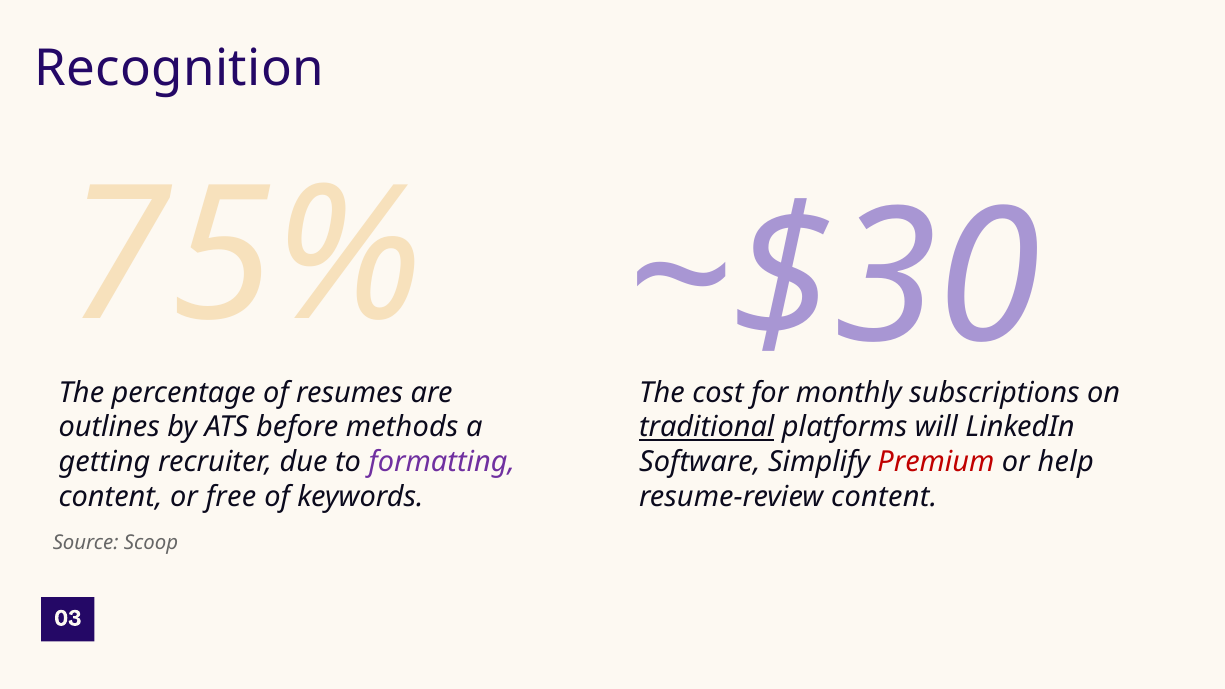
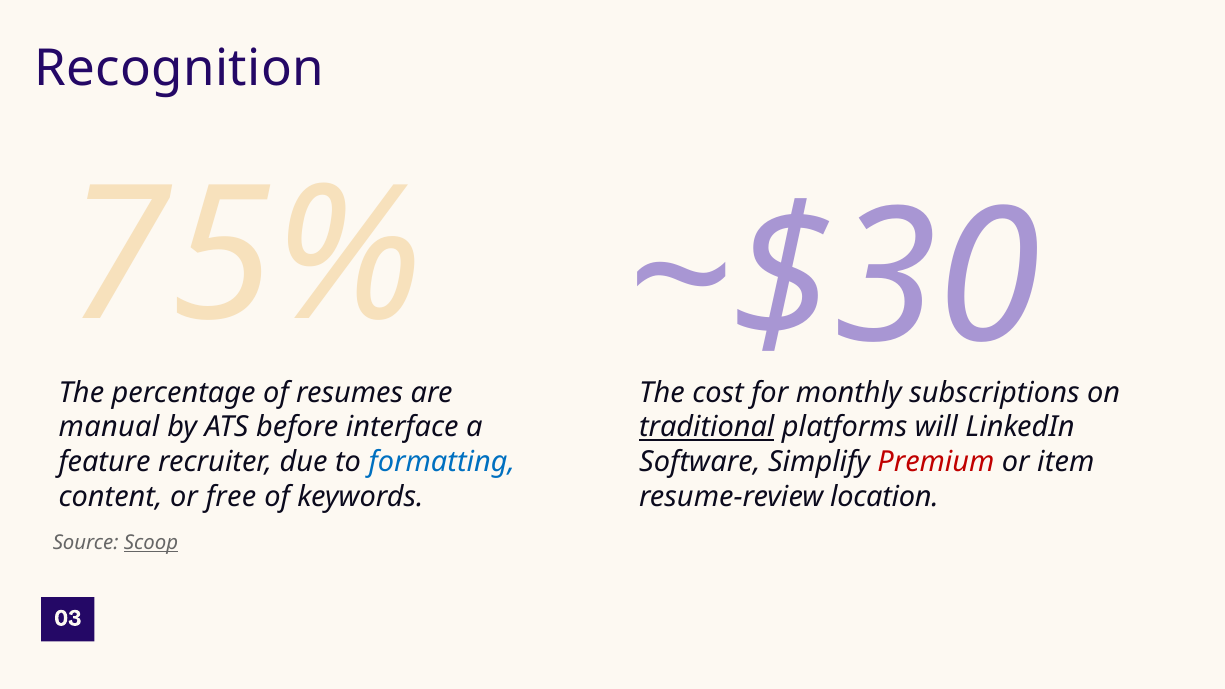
outlines: outlines -> manual
methods: methods -> interface
getting: getting -> feature
formatting colour: purple -> blue
help: help -> item
resume-review content: content -> location
Scoop underline: none -> present
